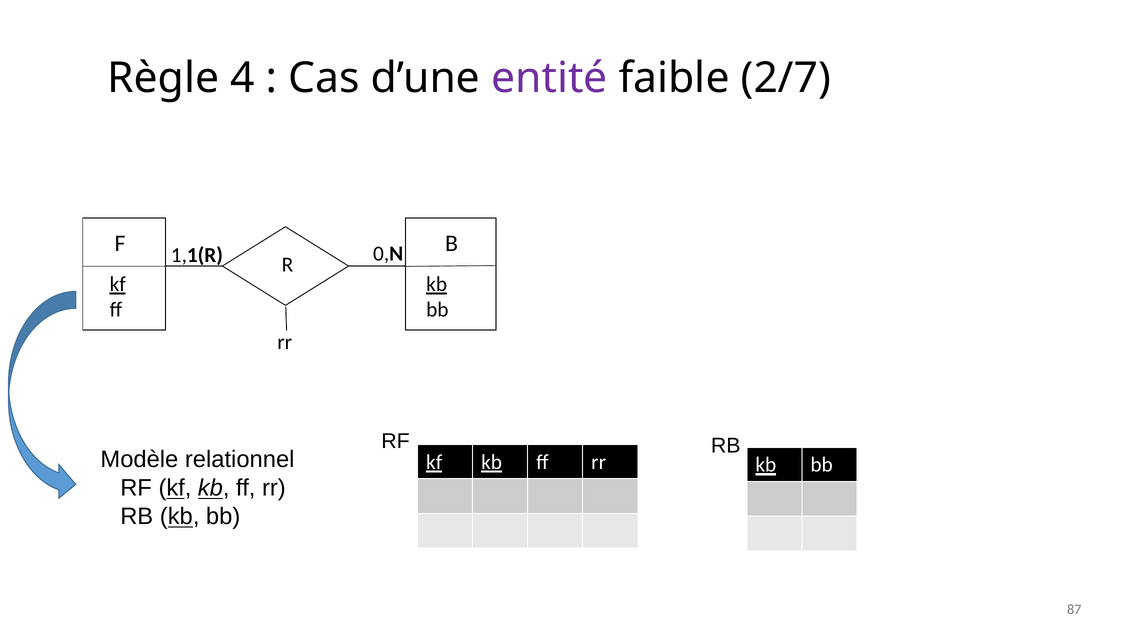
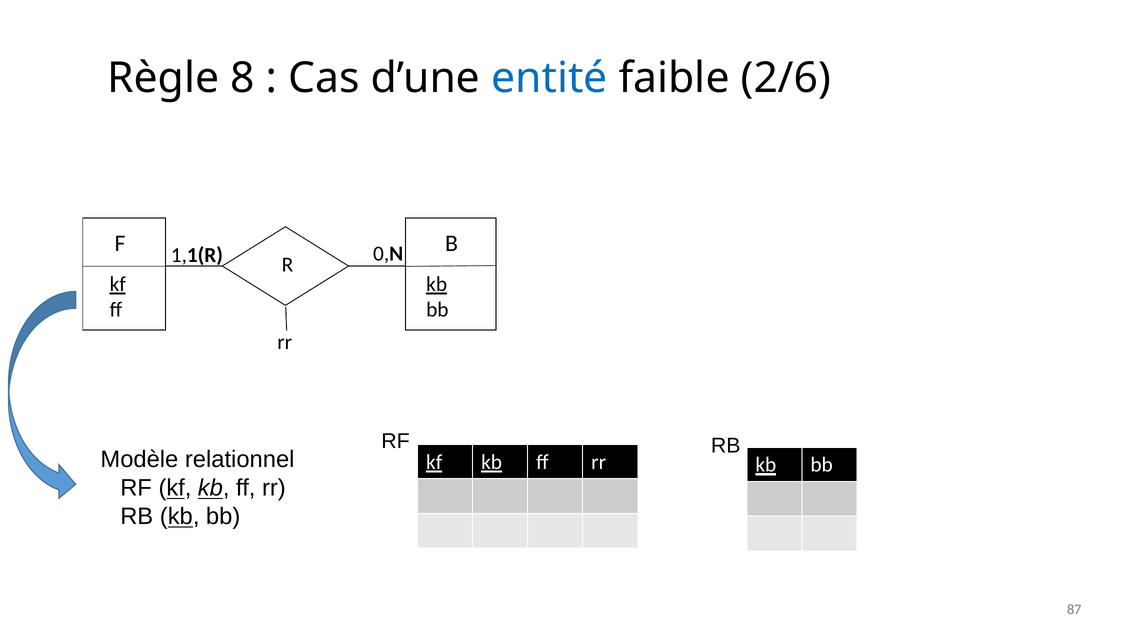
4: 4 -> 8
entité colour: purple -> blue
2/7: 2/7 -> 2/6
